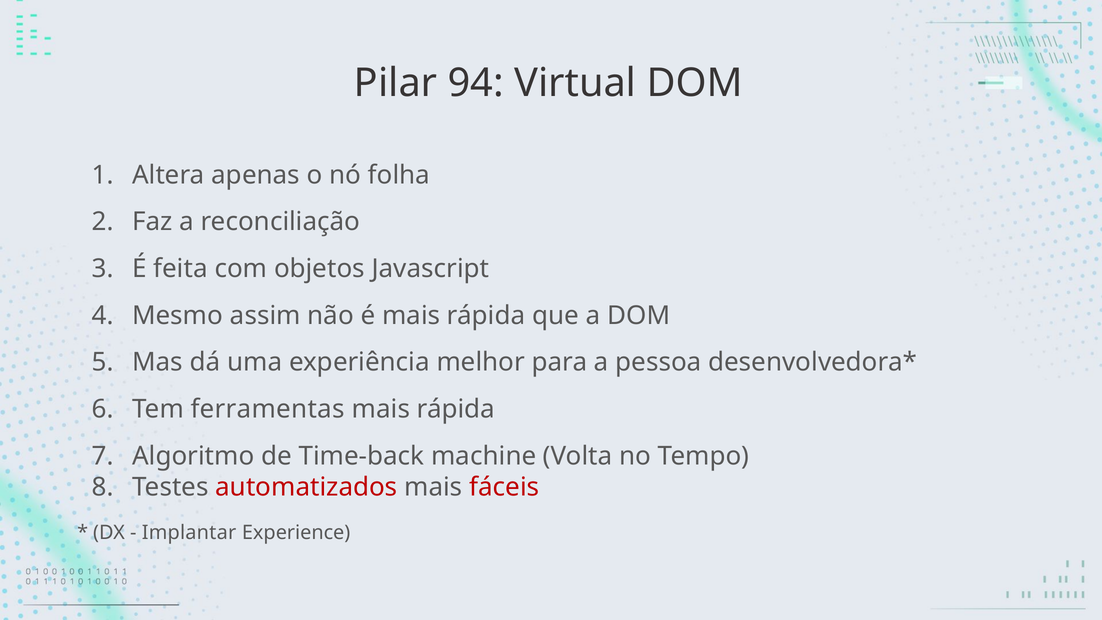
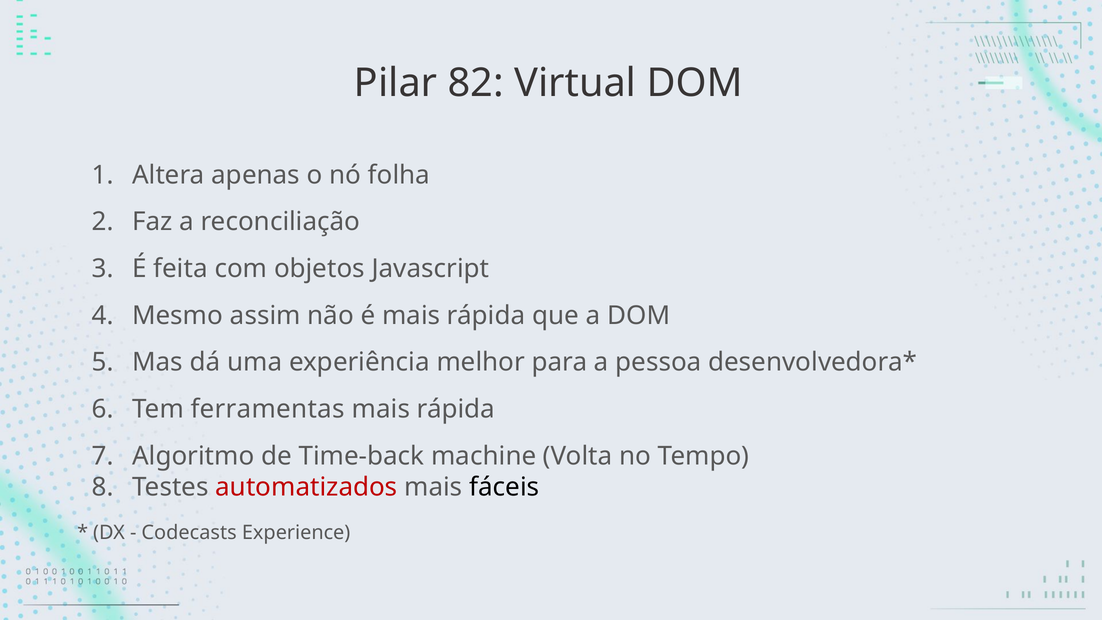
94: 94 -> 82
fáceis colour: red -> black
Implantar: Implantar -> Codecasts
